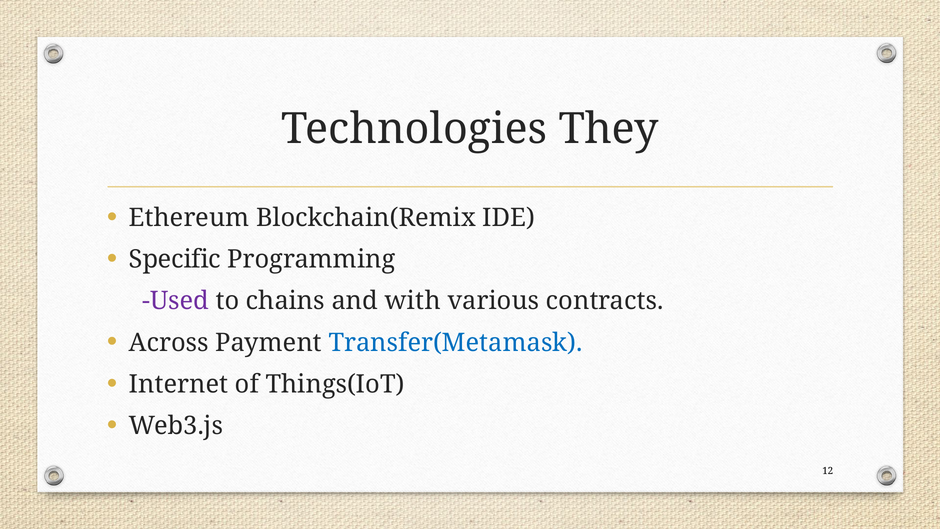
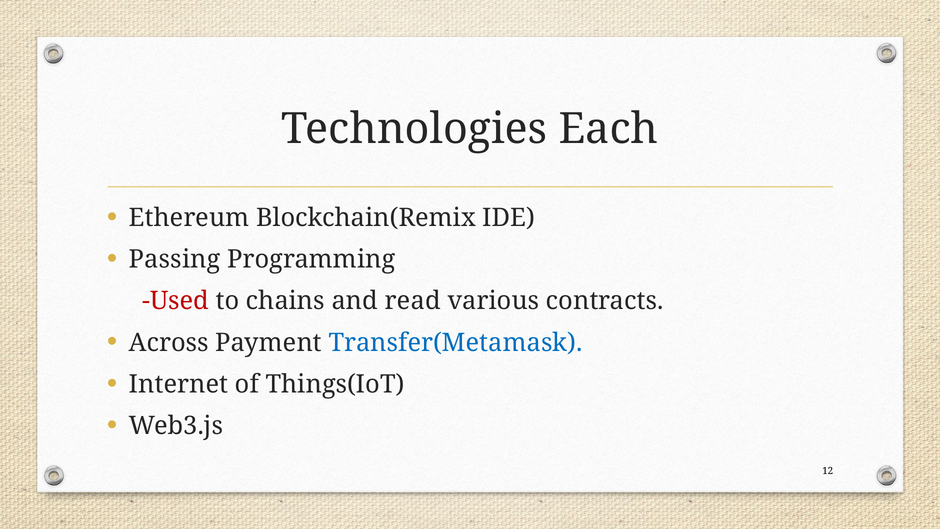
They: They -> Each
Specific: Specific -> Passing
Used colour: purple -> red
with: with -> read
